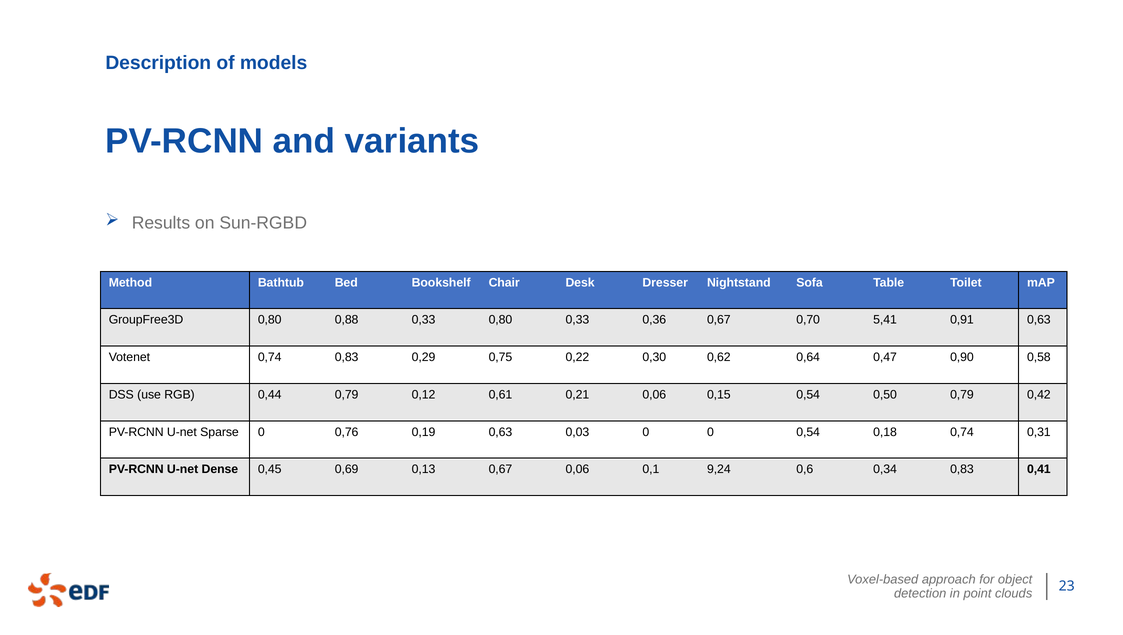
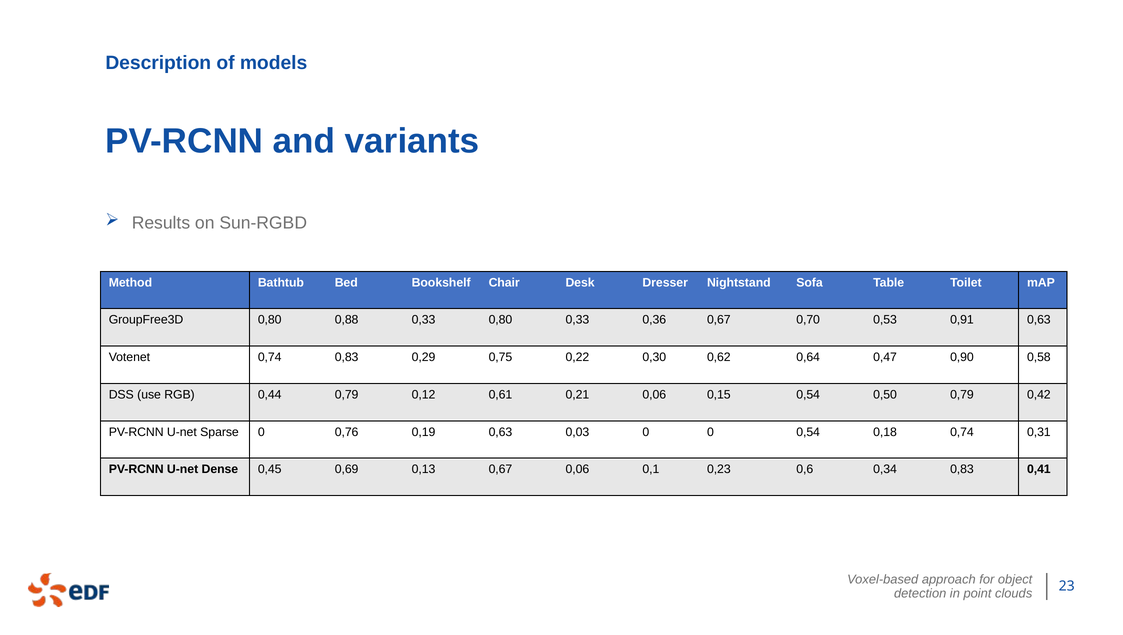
5,41: 5,41 -> 0,53
9,24: 9,24 -> 0,23
